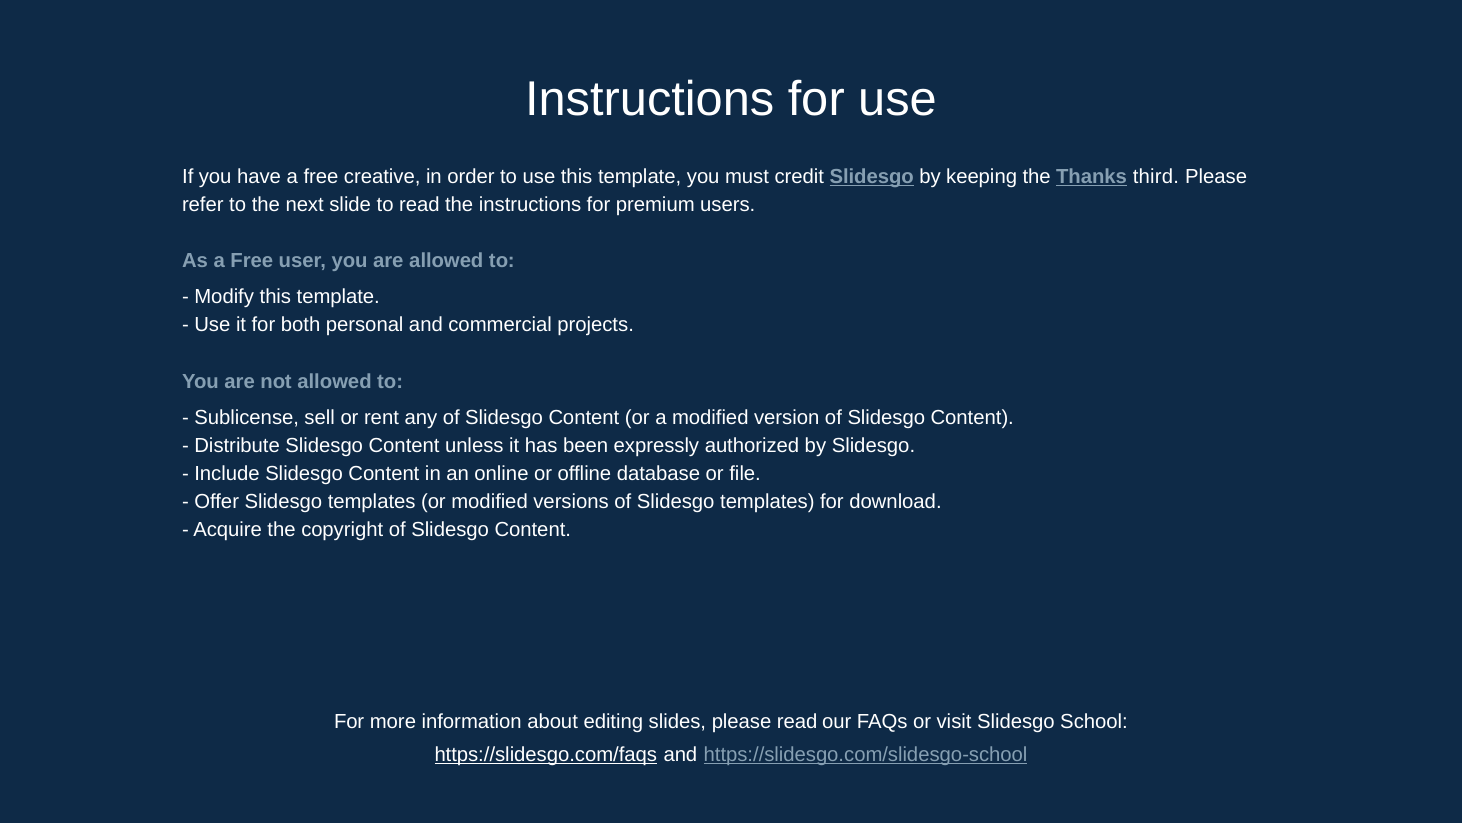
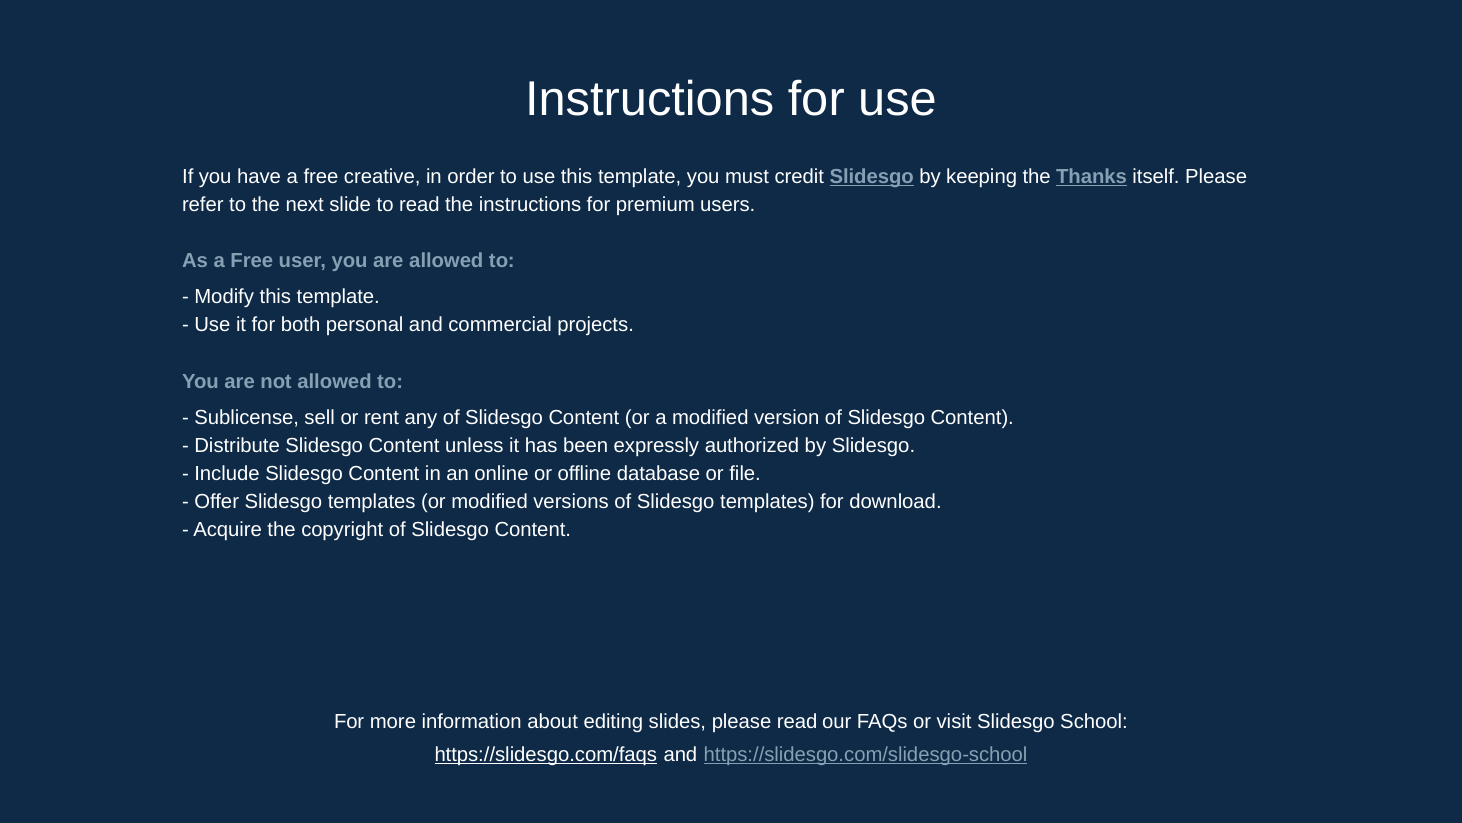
third: third -> itself
